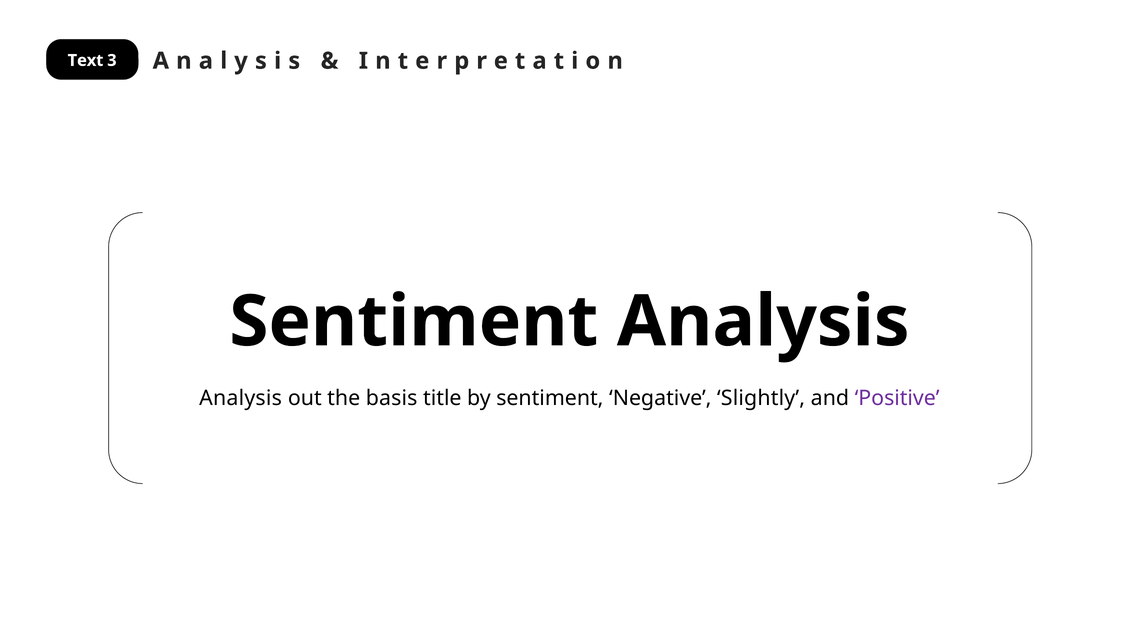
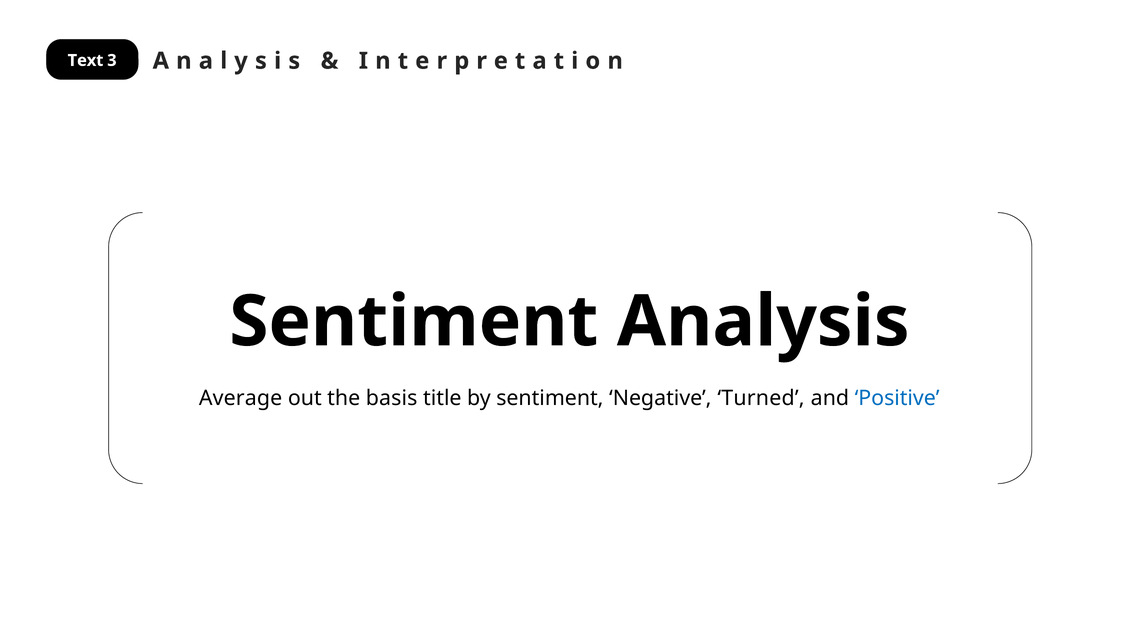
Analysis at (241, 398): Analysis -> Average
Slightly: Slightly -> Turned
Positive colour: purple -> blue
